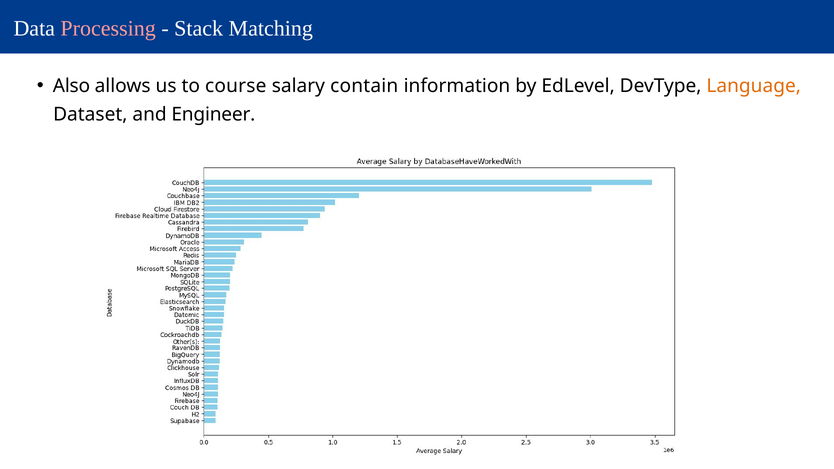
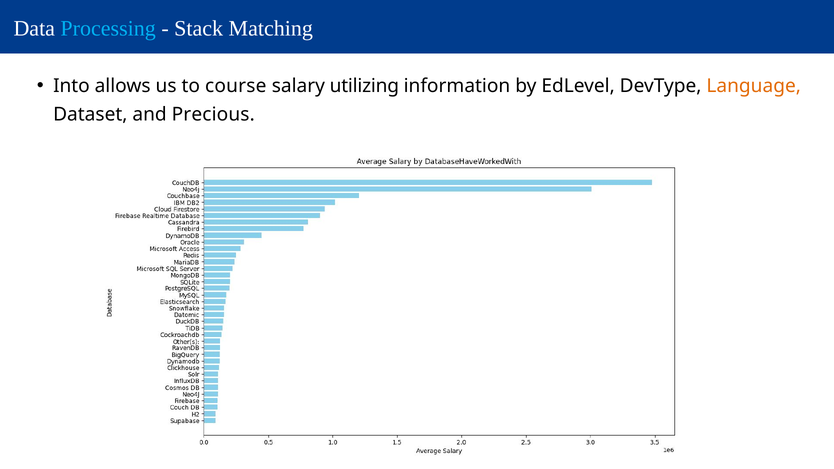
Processing colour: pink -> light blue
Also: Also -> Into
contain: contain -> utilizing
Engineer: Engineer -> Precious
